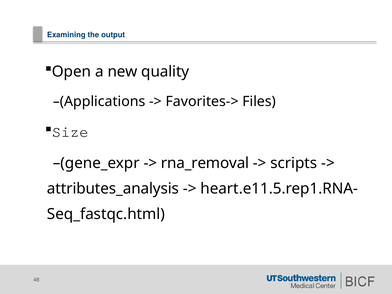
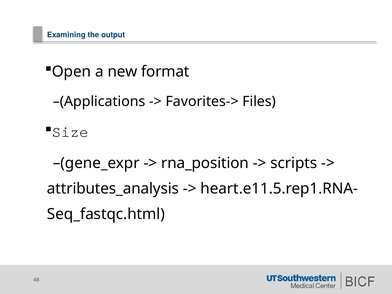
quality: quality -> format
rna_removal: rna_removal -> rna_position
